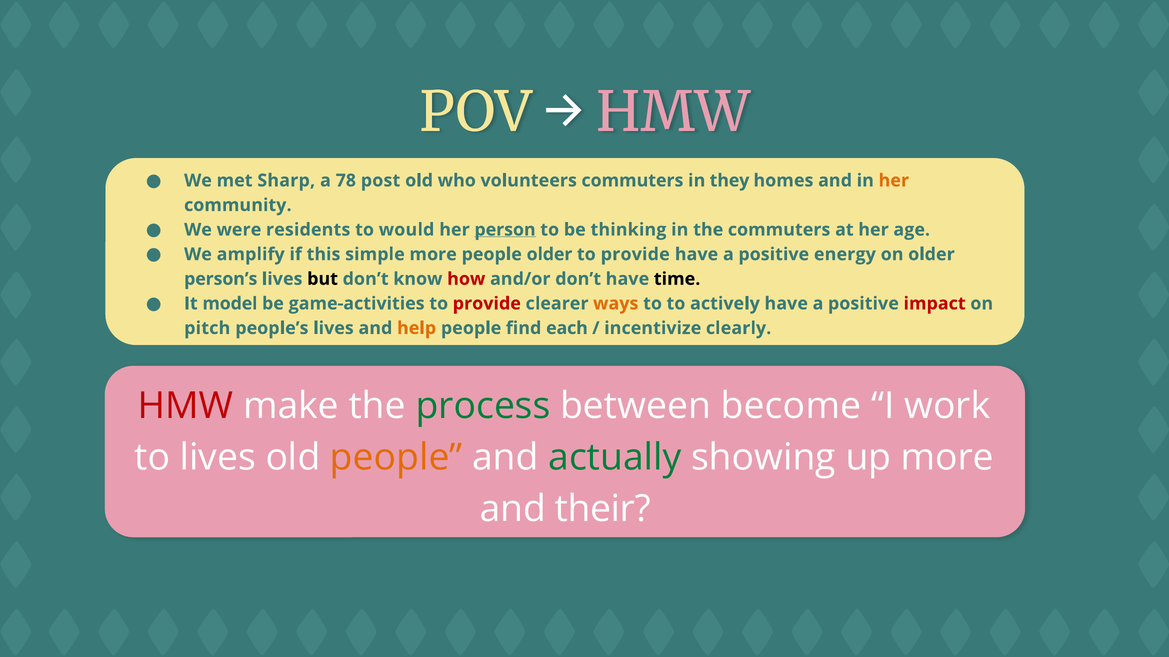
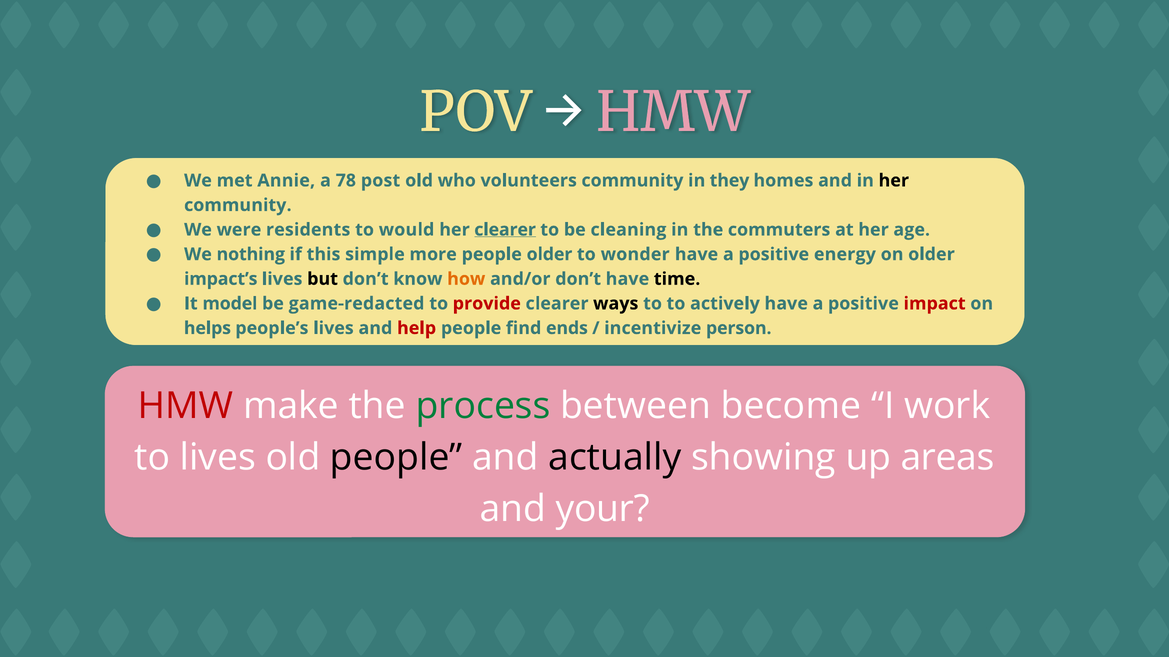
Sharp: Sharp -> Annie
volunteers commuters: commuters -> community
her at (894, 181) colour: orange -> black
her person: person -> clearer
thinking: thinking -> cleaning
amplify: amplify -> nothing
provide at (635, 255): provide -> wonder
person’s: person’s -> impact’s
how colour: red -> orange
game-activities: game-activities -> game-redacted
ways colour: orange -> black
pitch: pitch -> helps
help colour: orange -> red
each: each -> ends
clearly: clearly -> person
people at (396, 458) colour: orange -> black
actually colour: green -> black
up more: more -> areas
their: their -> your
